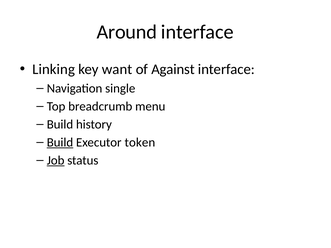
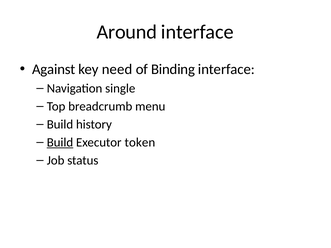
Linking: Linking -> Against
want: want -> need
Against: Against -> Binding
Job underline: present -> none
